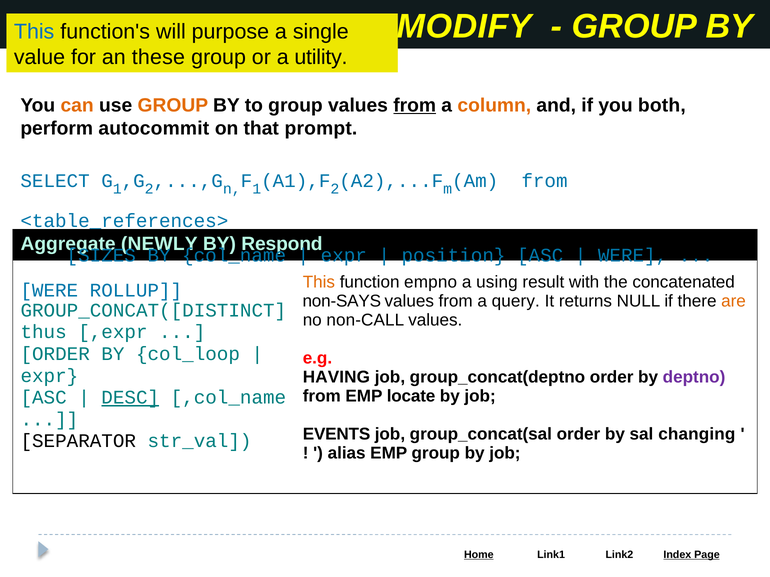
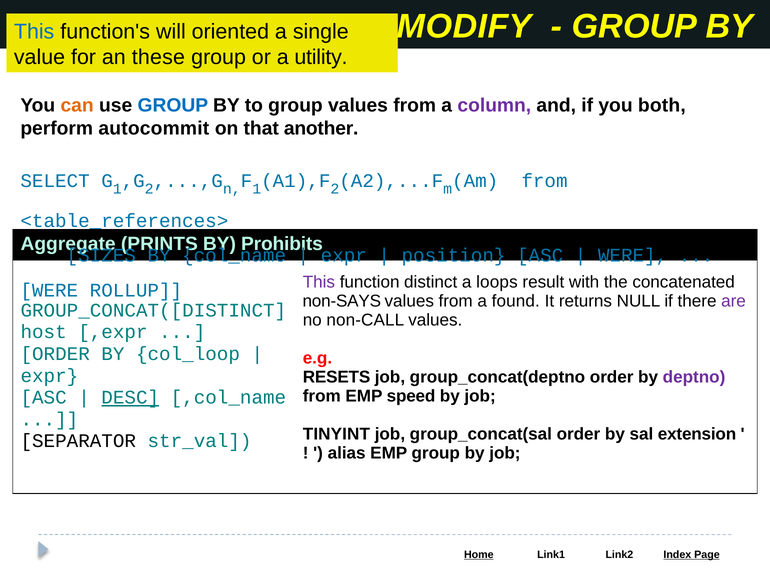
purpose: purpose -> oriented
GROUP at (173, 105) colour: orange -> blue
from at (415, 105) underline: present -> none
column colour: orange -> purple
prompt: prompt -> another
NEWLY: NEWLY -> PRINTS
Respond: Respond -> Prohibits
This at (319, 282) colour: orange -> purple
empno: empno -> distinct
using: using -> loops
query: query -> found
are colour: orange -> purple
thus: thus -> host
HAVING: HAVING -> RESETS
locate: locate -> speed
EVENTS: EVENTS -> TINYINT
changing: changing -> extension
